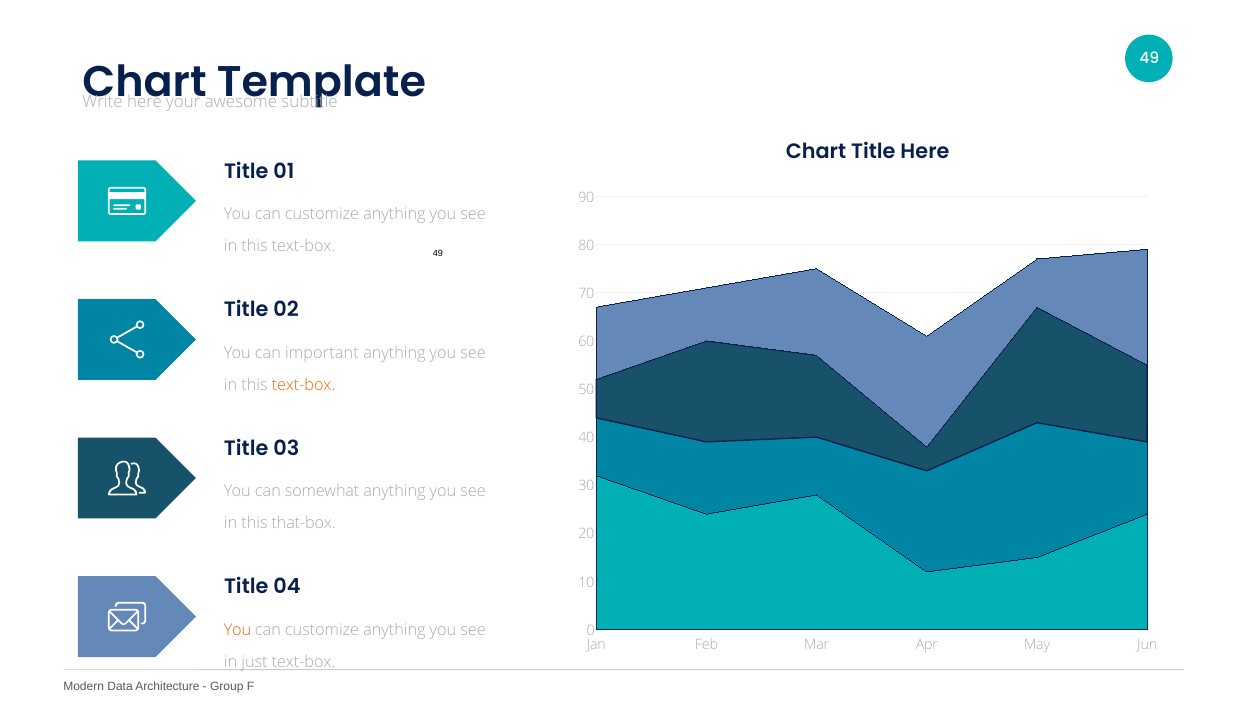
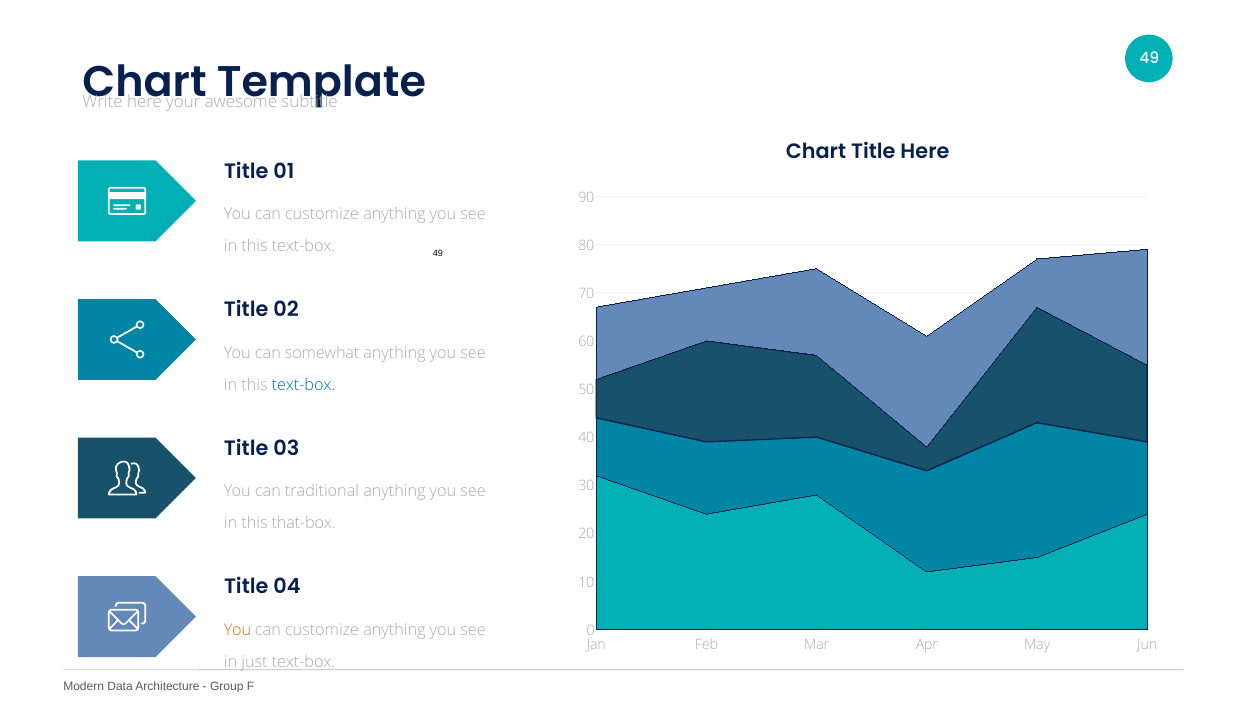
important: important -> somewhat
text-box at (304, 385) colour: orange -> blue
somewhat: somewhat -> traditional
